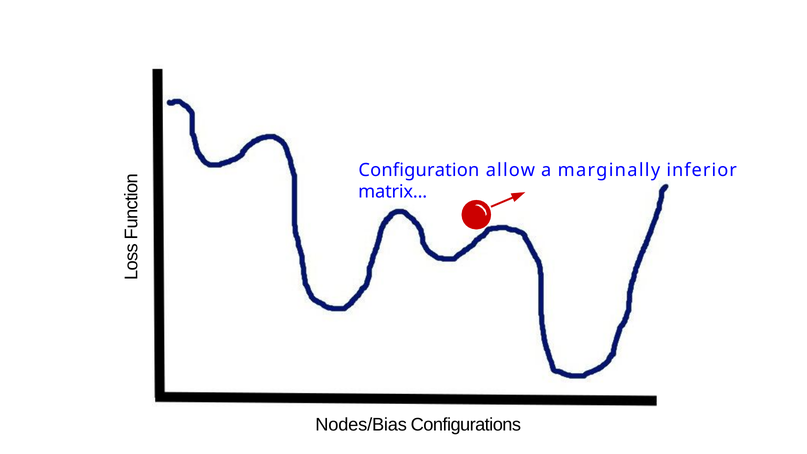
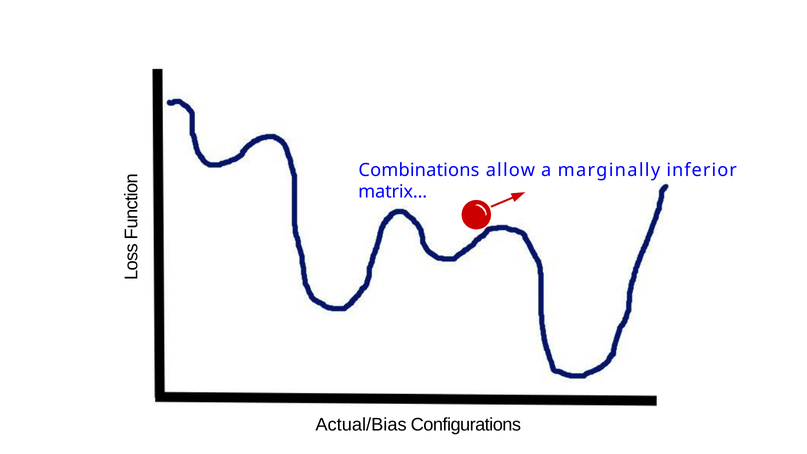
Configuration: Configuration -> Combinations
Nodes/Bias: Nodes/Bias -> Actual/Bias
